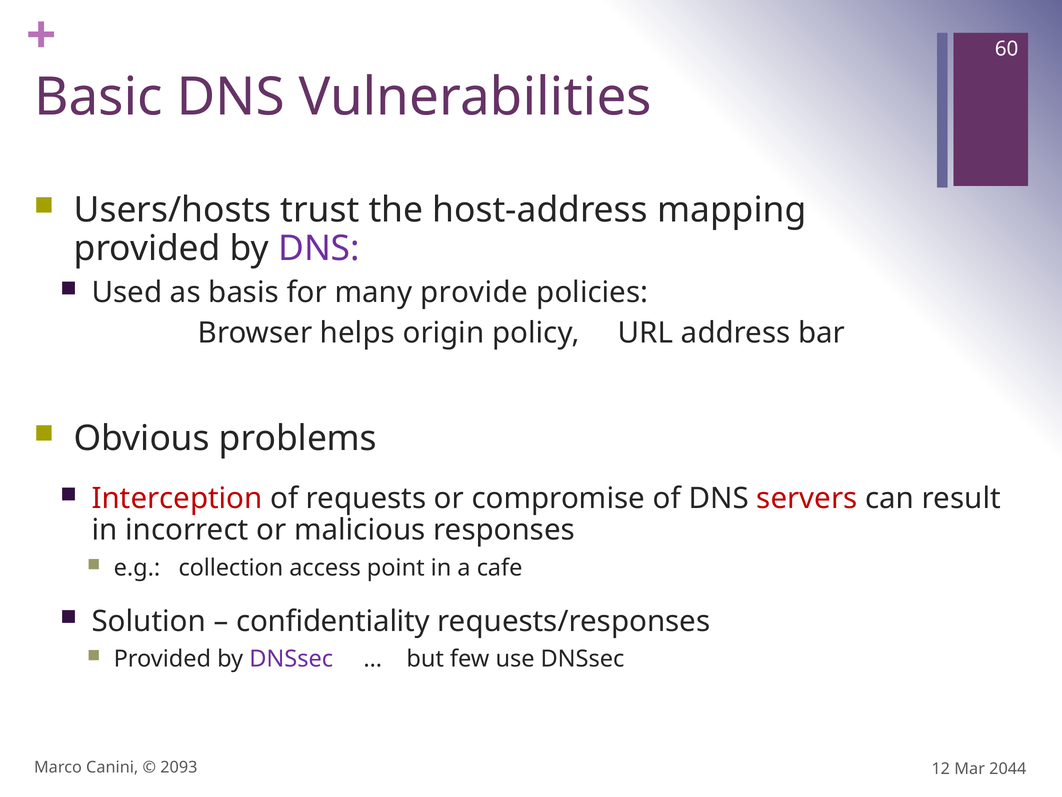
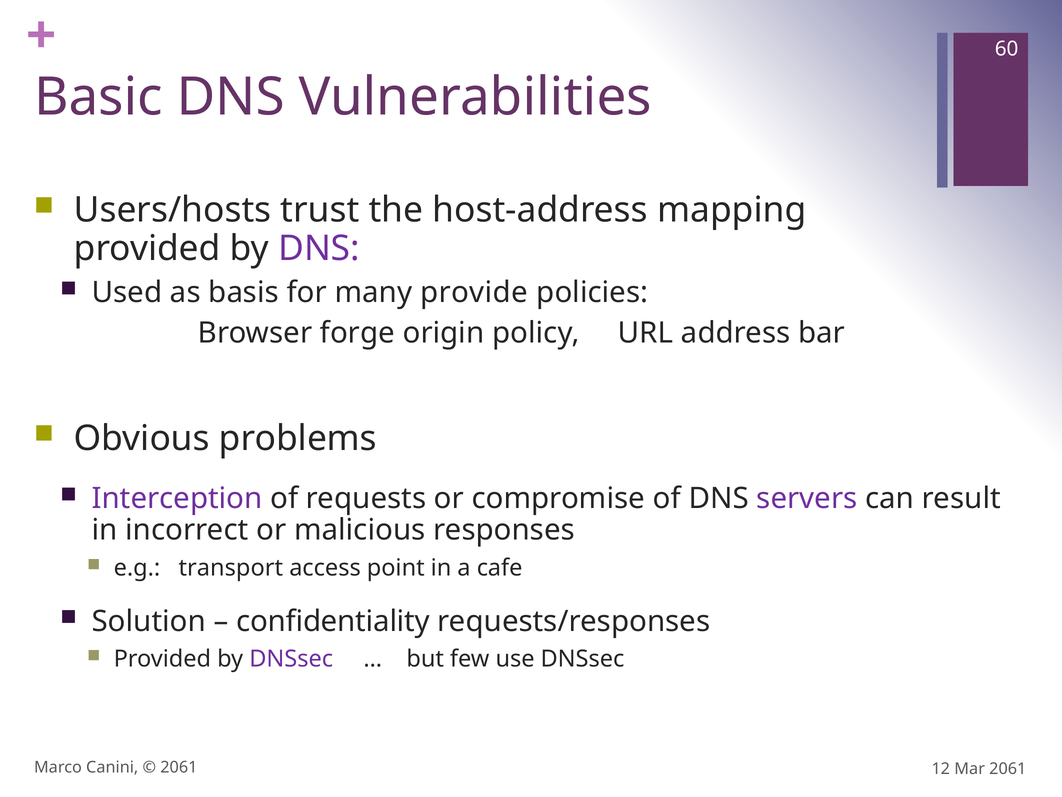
helps: helps -> forge
Interception colour: red -> purple
servers colour: red -> purple
collection: collection -> transport
2093 at (179, 767): 2093 -> 2061
Mar 2044: 2044 -> 2061
